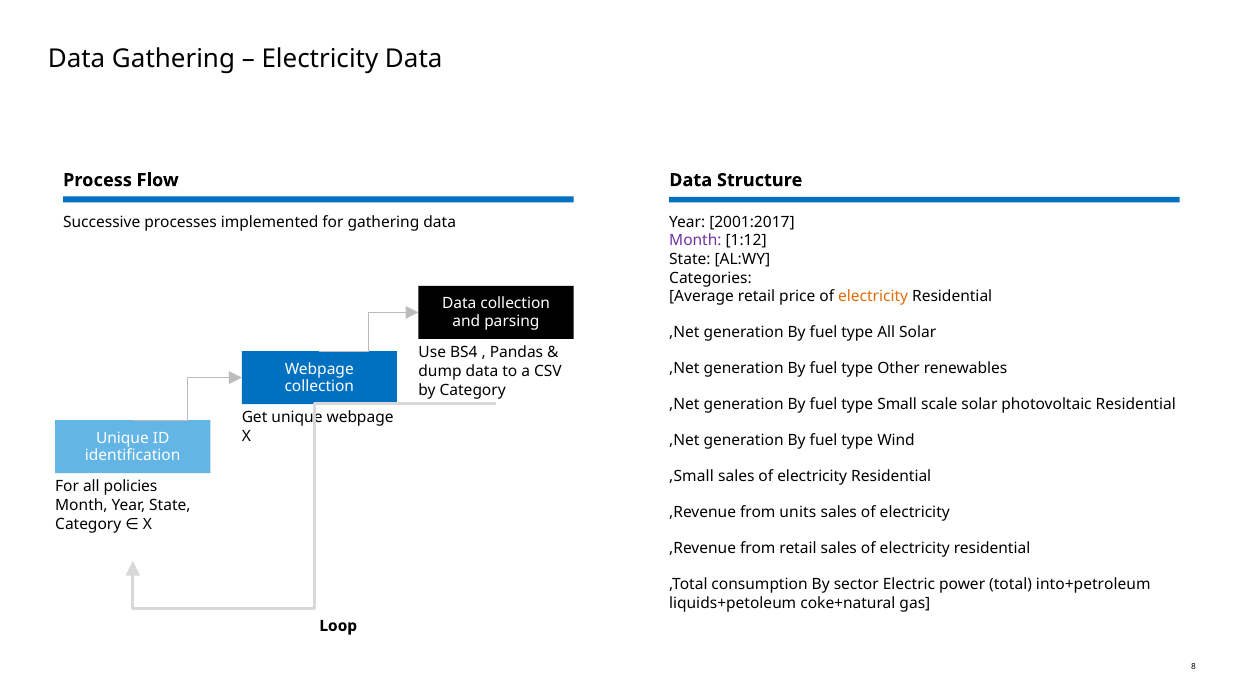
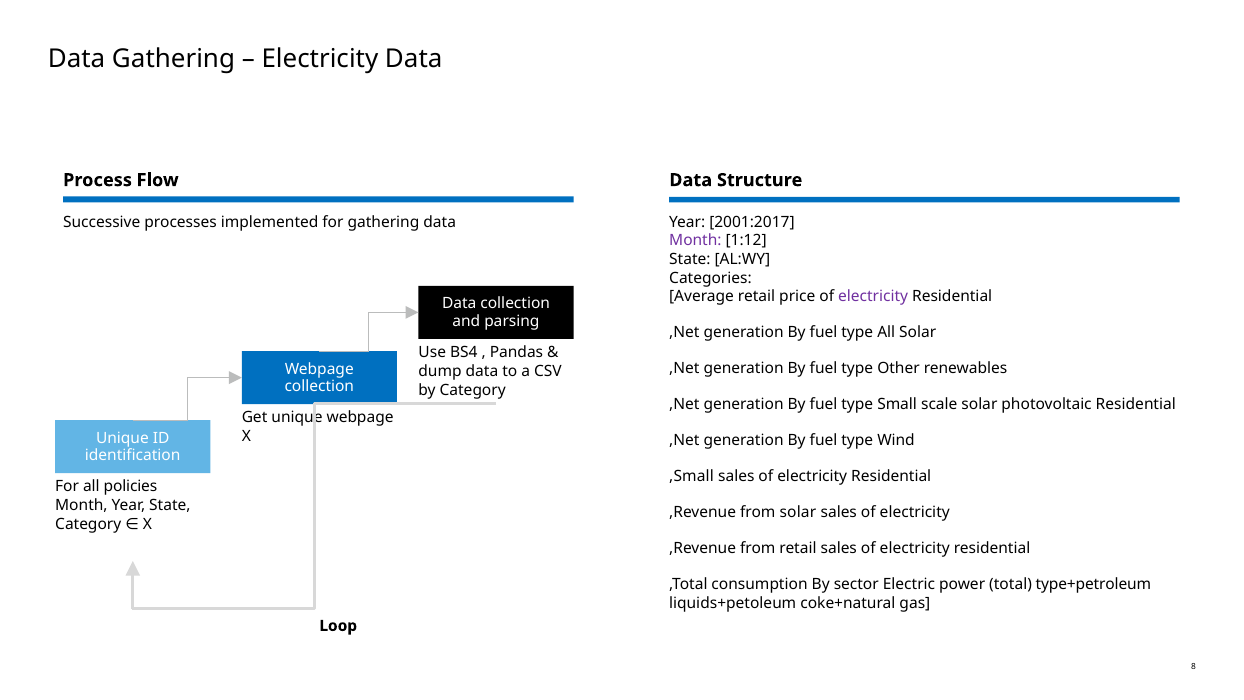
electricity at (873, 297) colour: orange -> purple
from units: units -> solar
into+petroleum: into+petroleum -> type+petroleum
